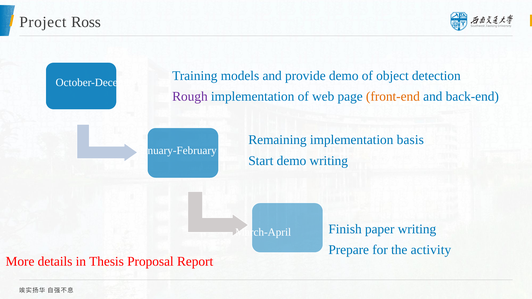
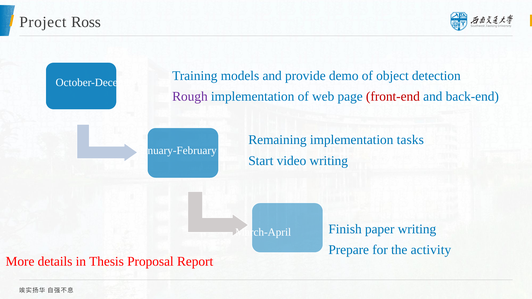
front-end colour: orange -> red
basis: basis -> tasks
Start demo: demo -> video
